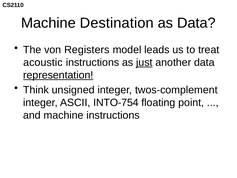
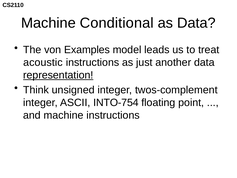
Destination: Destination -> Conditional
Registers: Registers -> Examples
just underline: present -> none
